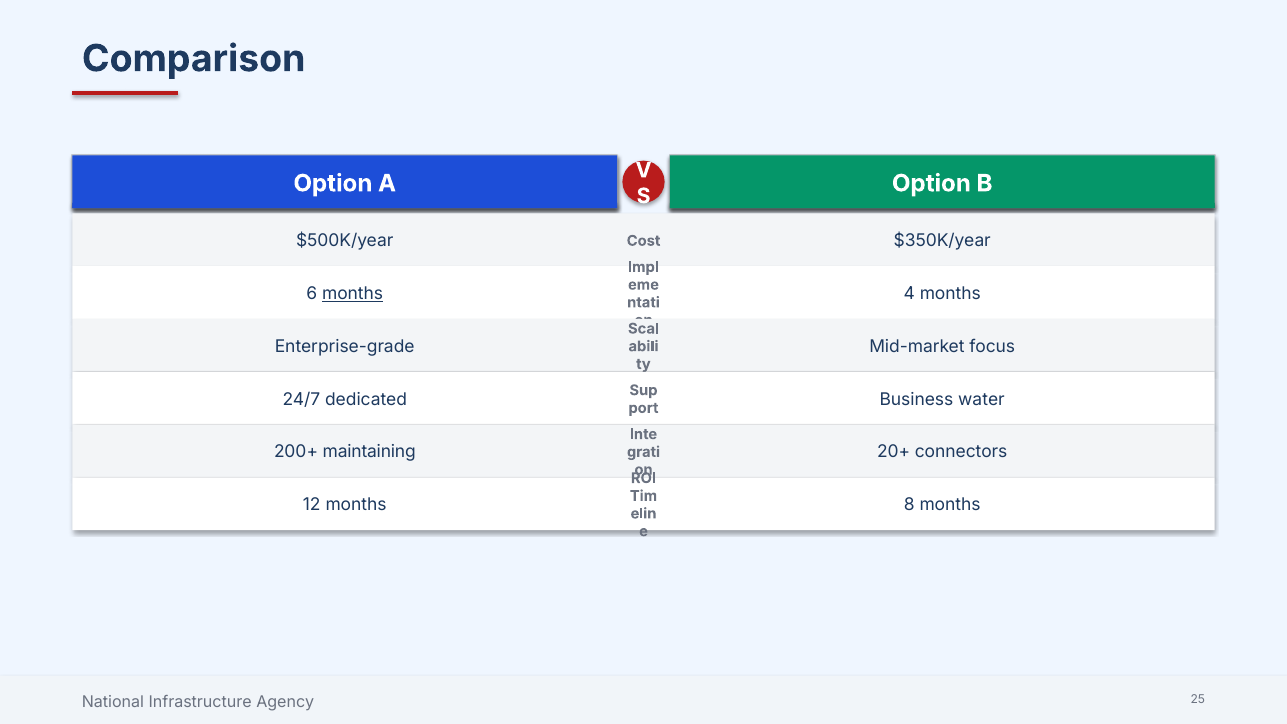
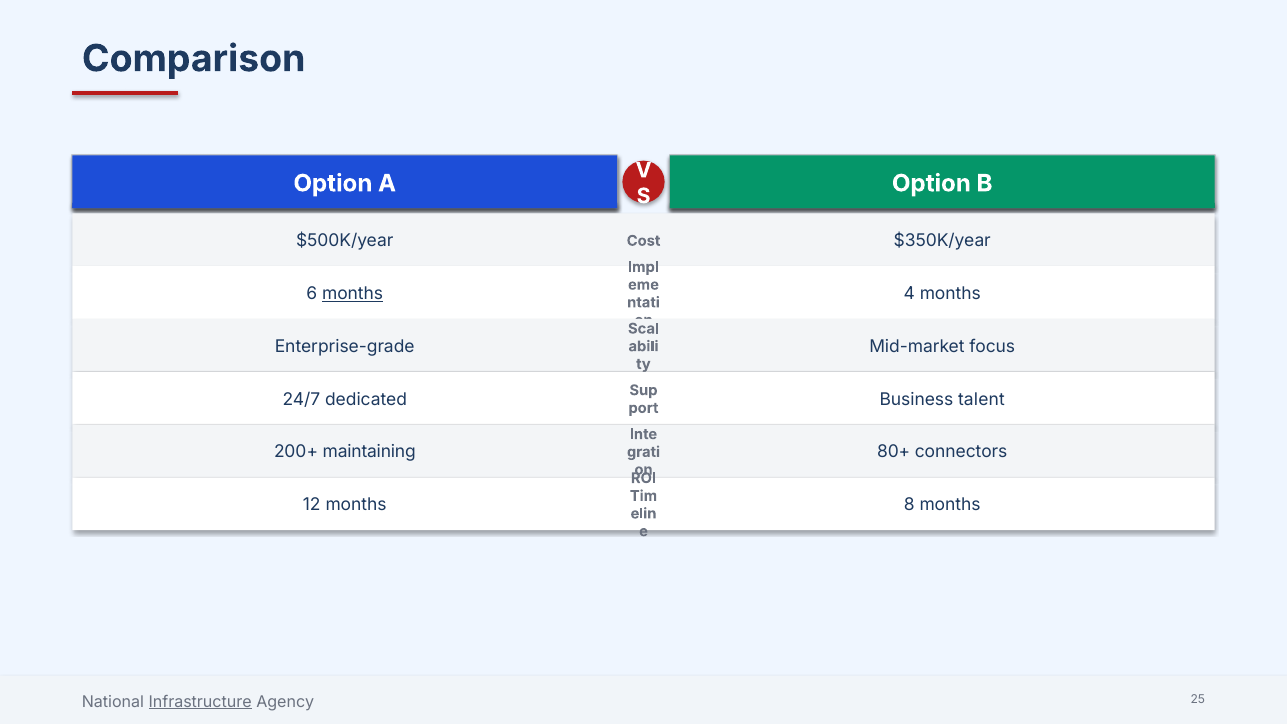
water: water -> talent
20+: 20+ -> 80+
Infrastructure underline: none -> present
